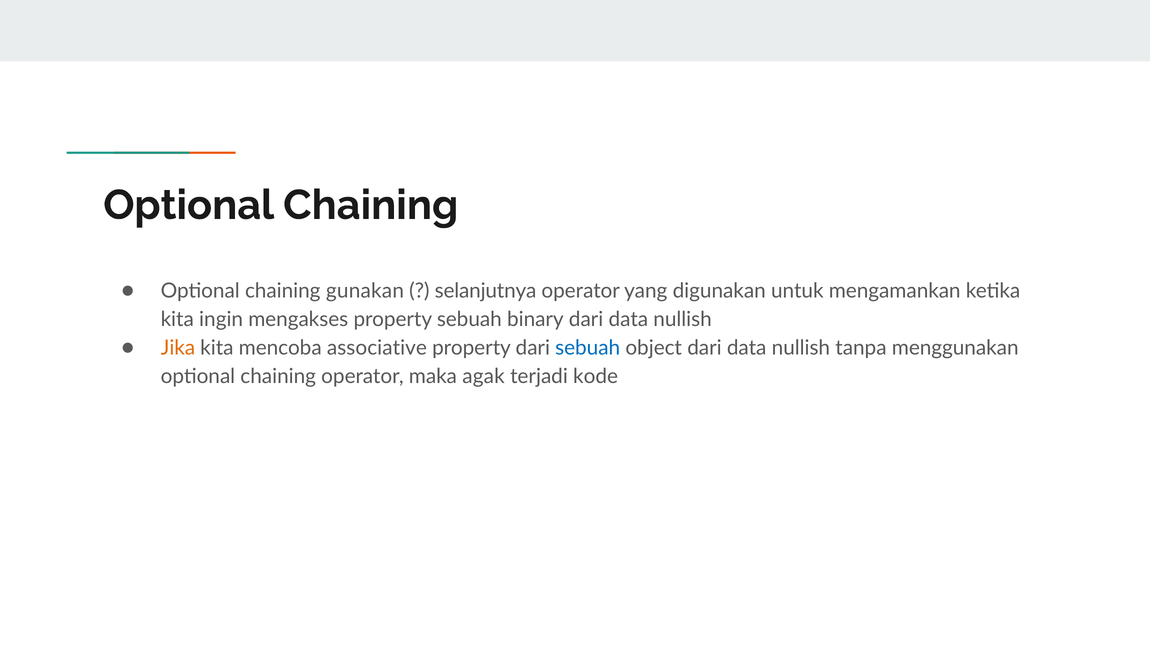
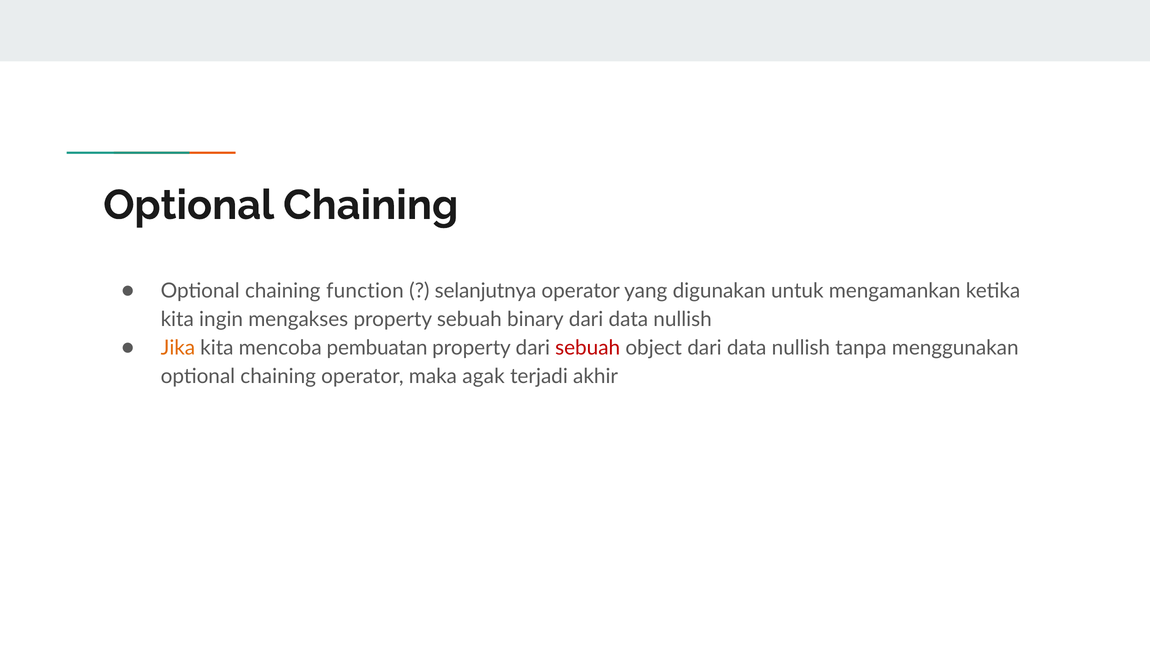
gunakan: gunakan -> function
associative: associative -> pembuatan
sebuah at (588, 348) colour: blue -> red
kode: kode -> akhir
